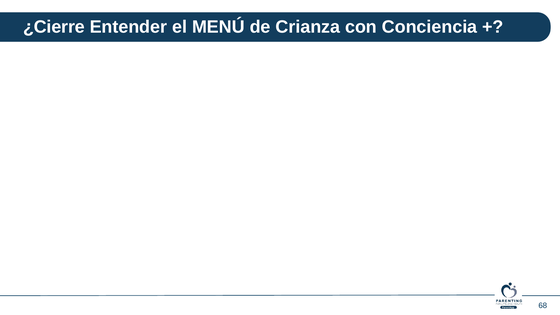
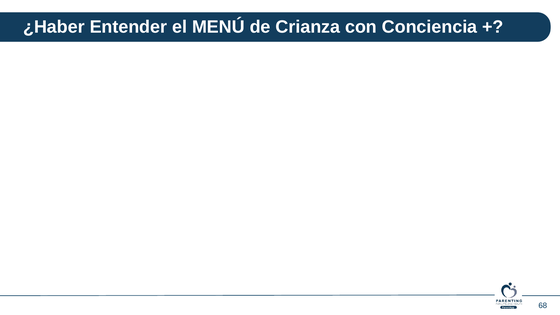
¿Cierre: ¿Cierre -> ¿Haber
